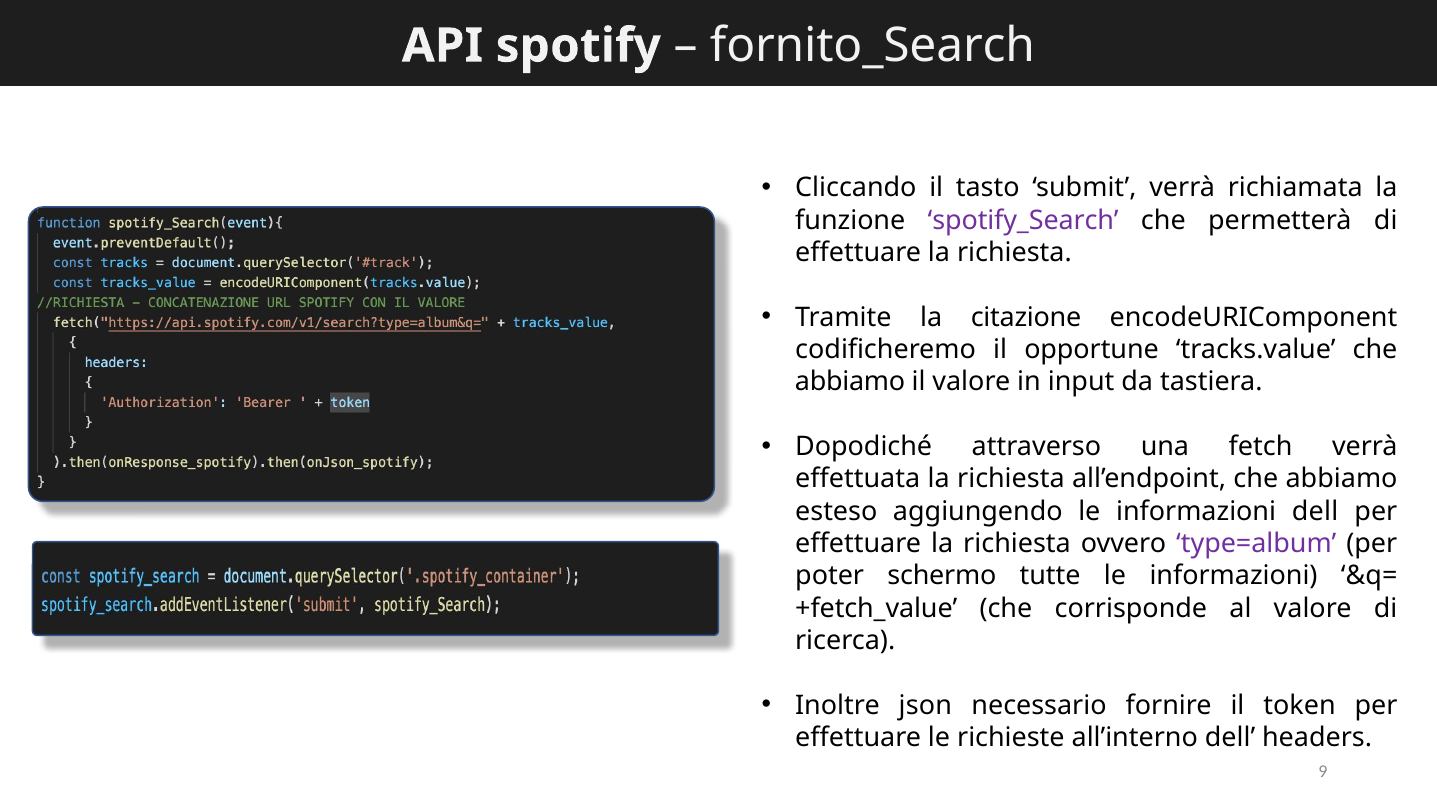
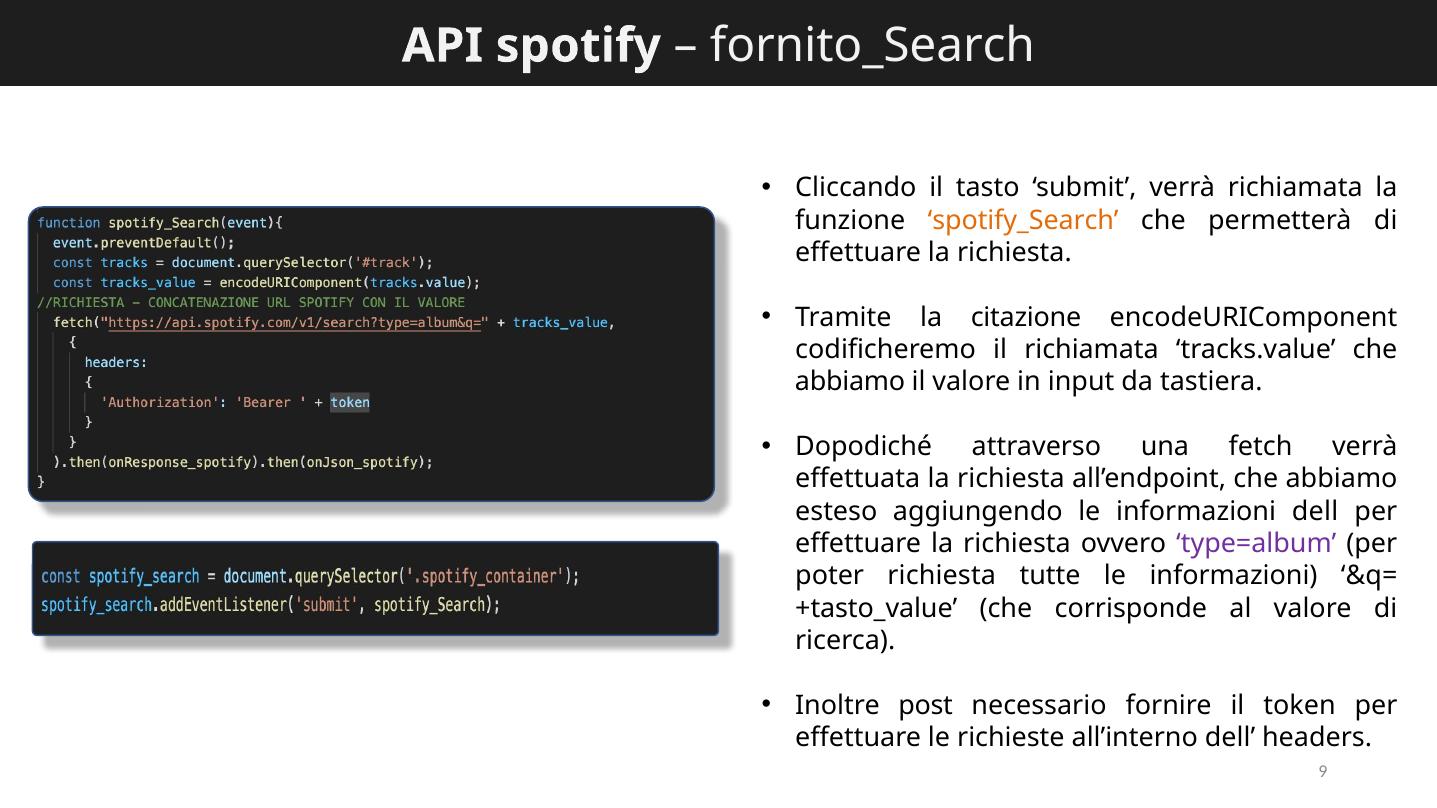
spotify_Search colour: purple -> orange
il opportune: opportune -> richiamata
poter schermo: schermo -> richiesta
+fetch_value: +fetch_value -> +tasto_value
json: json -> post
